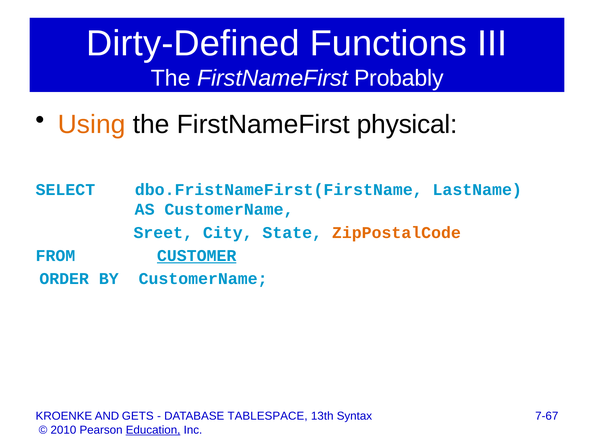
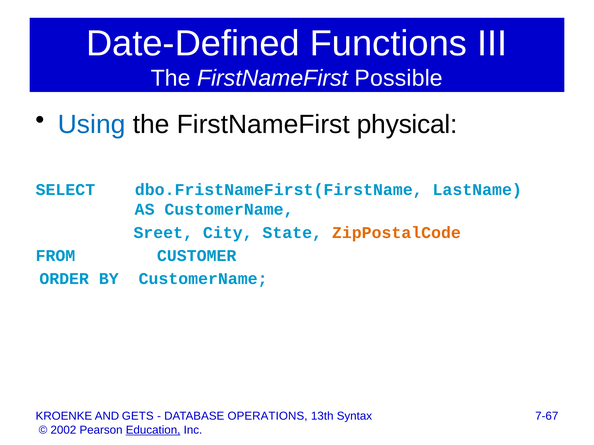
Dirty-Defined: Dirty-Defined -> Date-Defined
Probably: Probably -> Possible
Using colour: orange -> blue
CUSTOMER underline: present -> none
TABLESPACE: TABLESPACE -> OPERATIONS
2010: 2010 -> 2002
